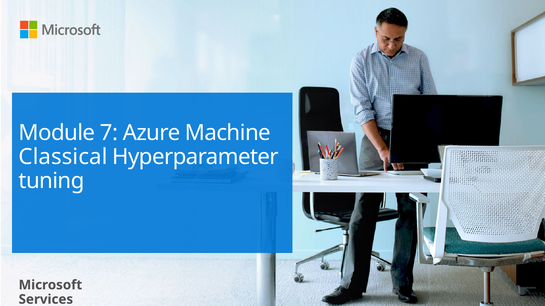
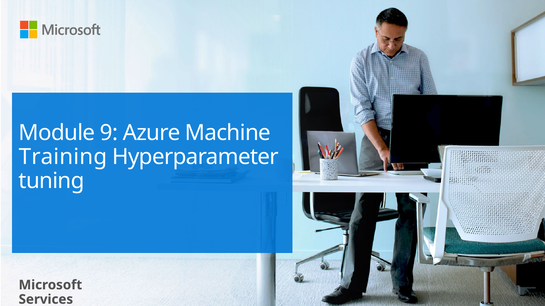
7: 7 -> 9
Classical: Classical -> Training
